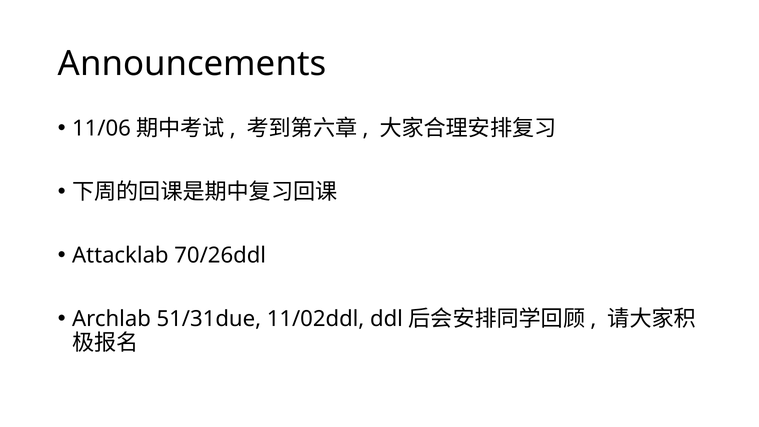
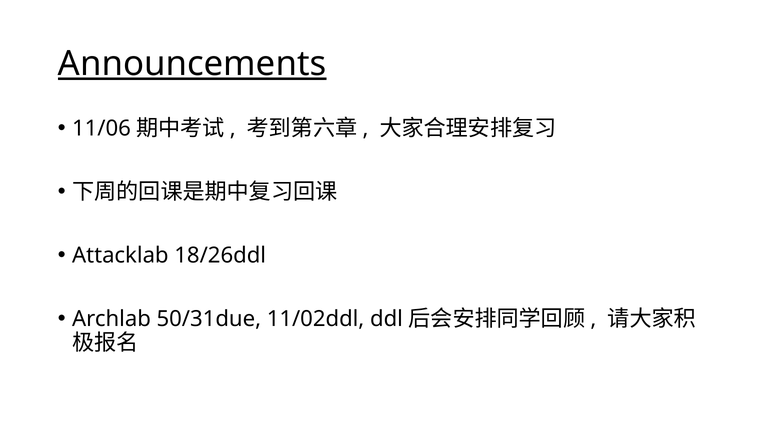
Announcements underline: none -> present
70/26ddl: 70/26ddl -> 18/26ddl
51/31due: 51/31due -> 50/31due
